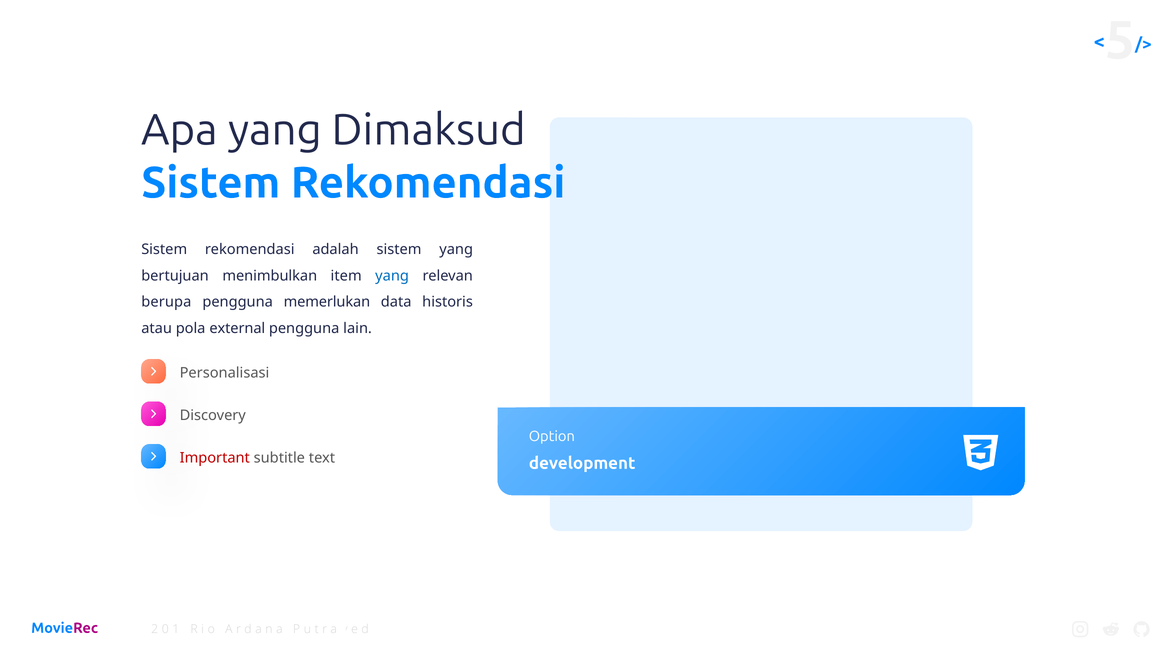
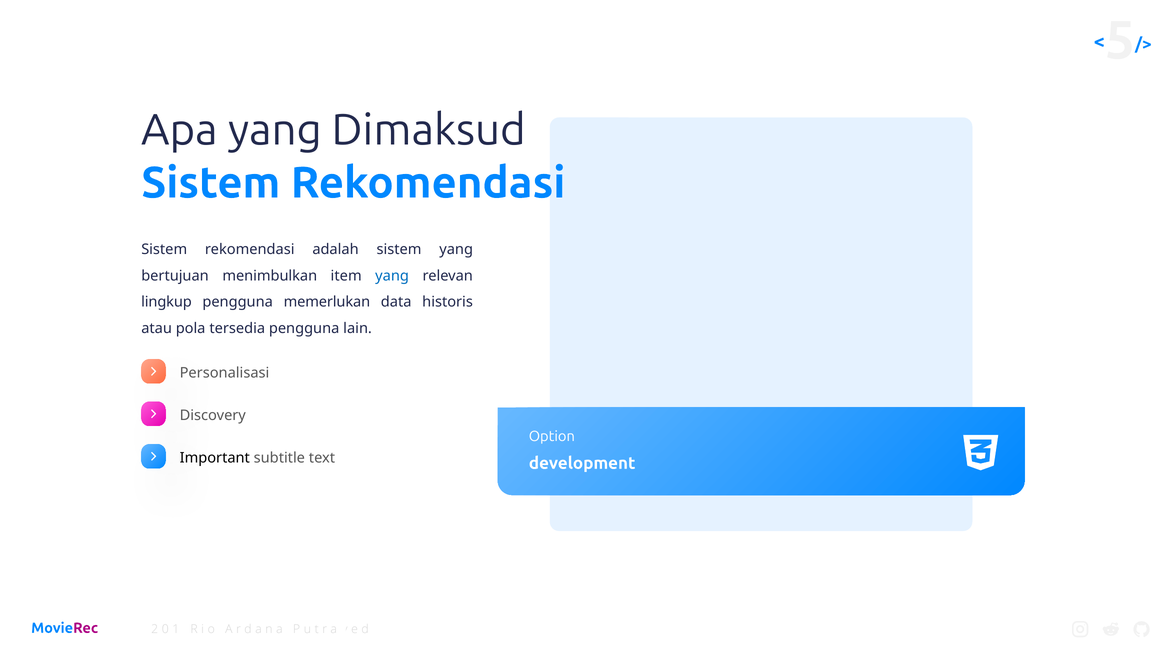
berupa: berupa -> lingkup
external: external -> tersedia
Important colour: red -> black
